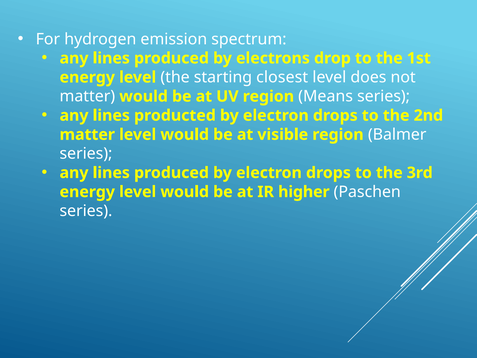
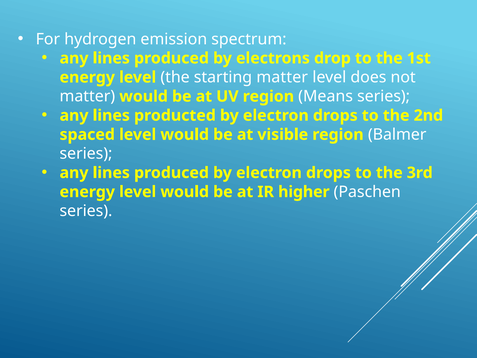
starting closest: closest -> matter
matter at (87, 134): matter -> spaced
